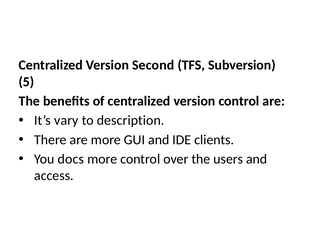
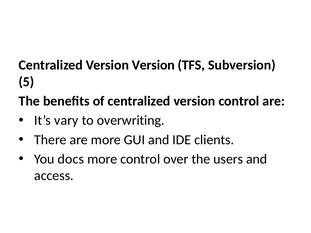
Version Second: Second -> Version
description: description -> overwriting
